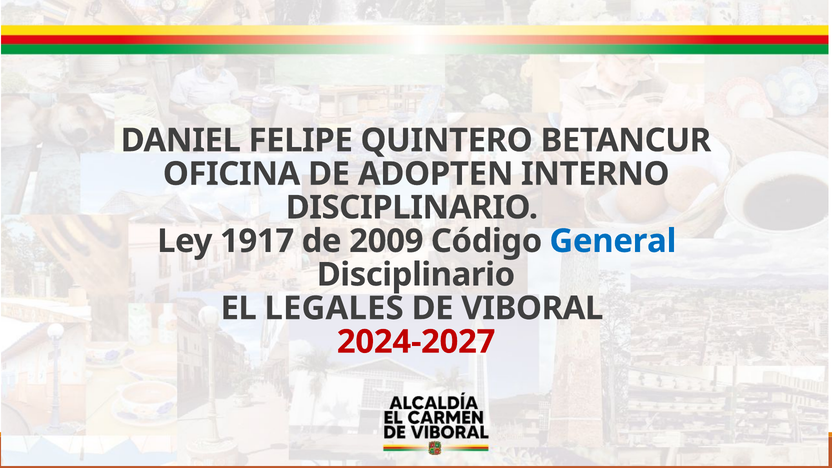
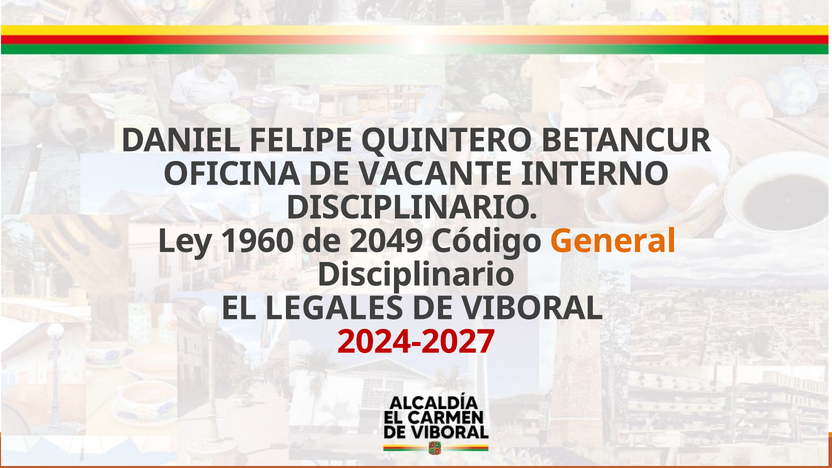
ADOPTEN: ADOPTEN -> VACANTE
1917: 1917 -> 1960
2009: 2009 -> 2049
General colour: blue -> orange
